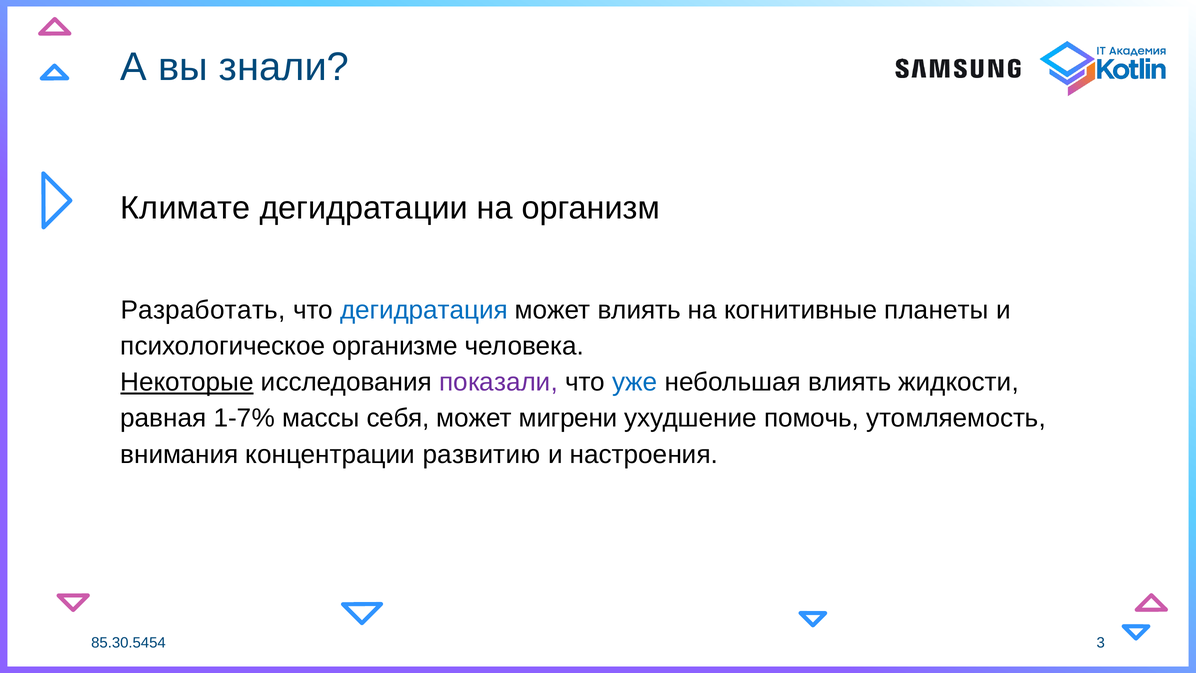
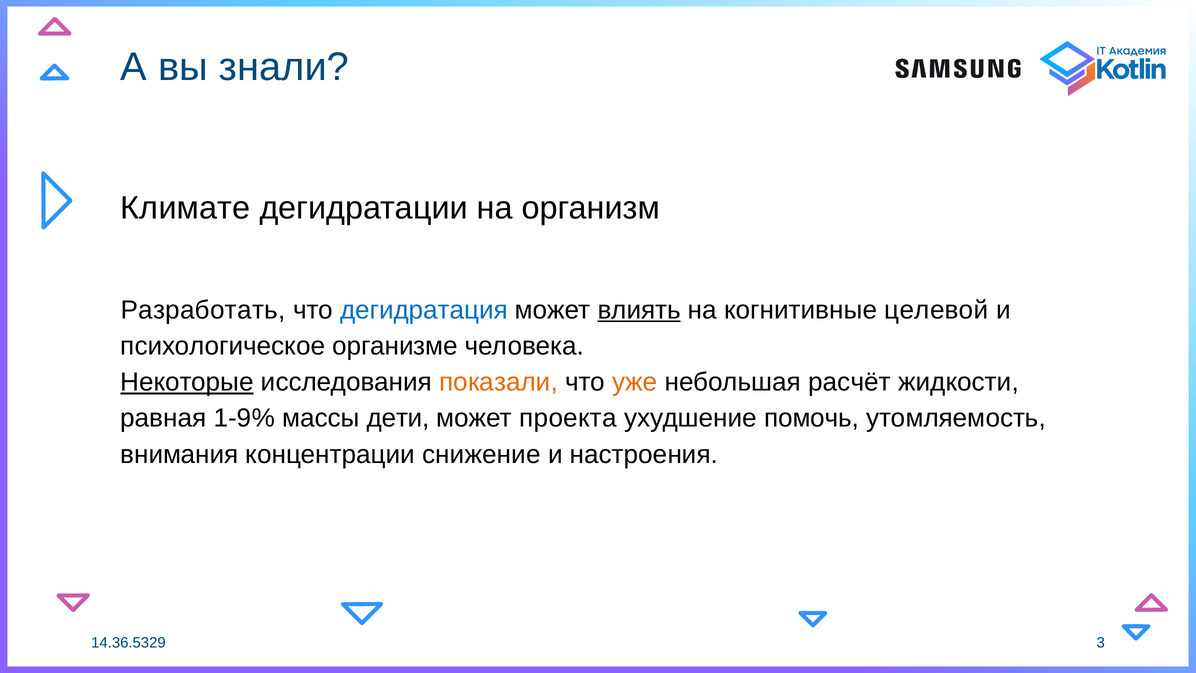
влиять at (639, 310) underline: none -> present
планеты: планеты -> целевой
показали colour: purple -> orange
уже colour: blue -> orange
небольшая влиять: влиять -> расчёт
1-7%: 1-7% -> 1-9%
себя: себя -> дети
мигрени: мигрени -> проекта
развитию: развитию -> снижение
85.30.5454: 85.30.5454 -> 14.36.5329
